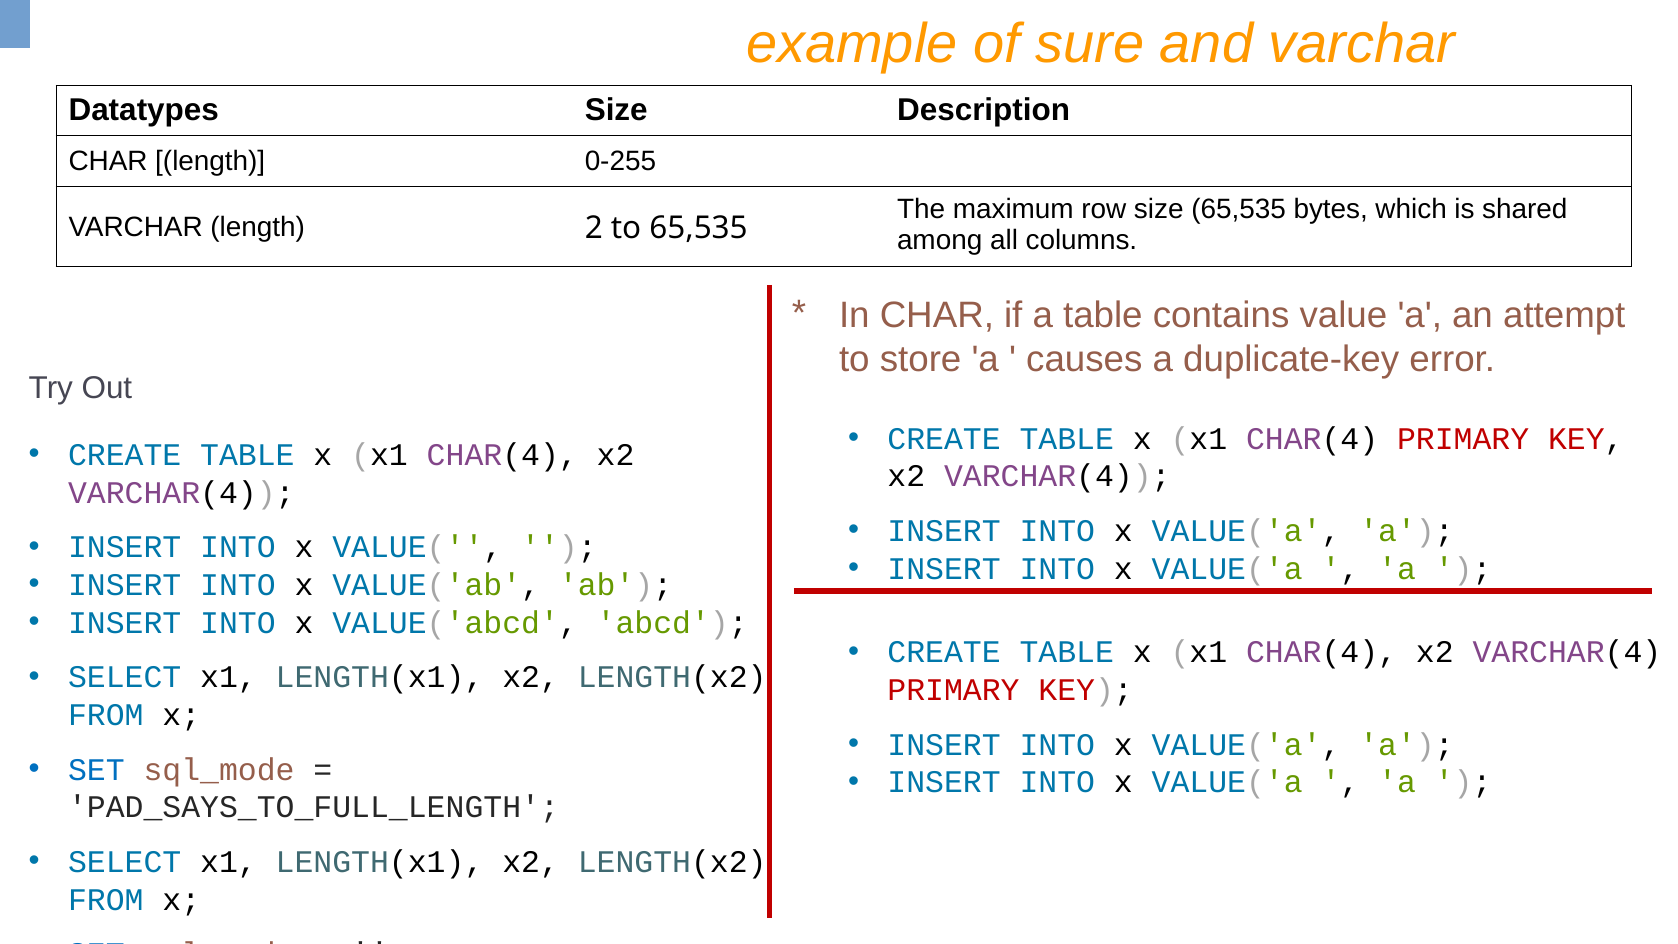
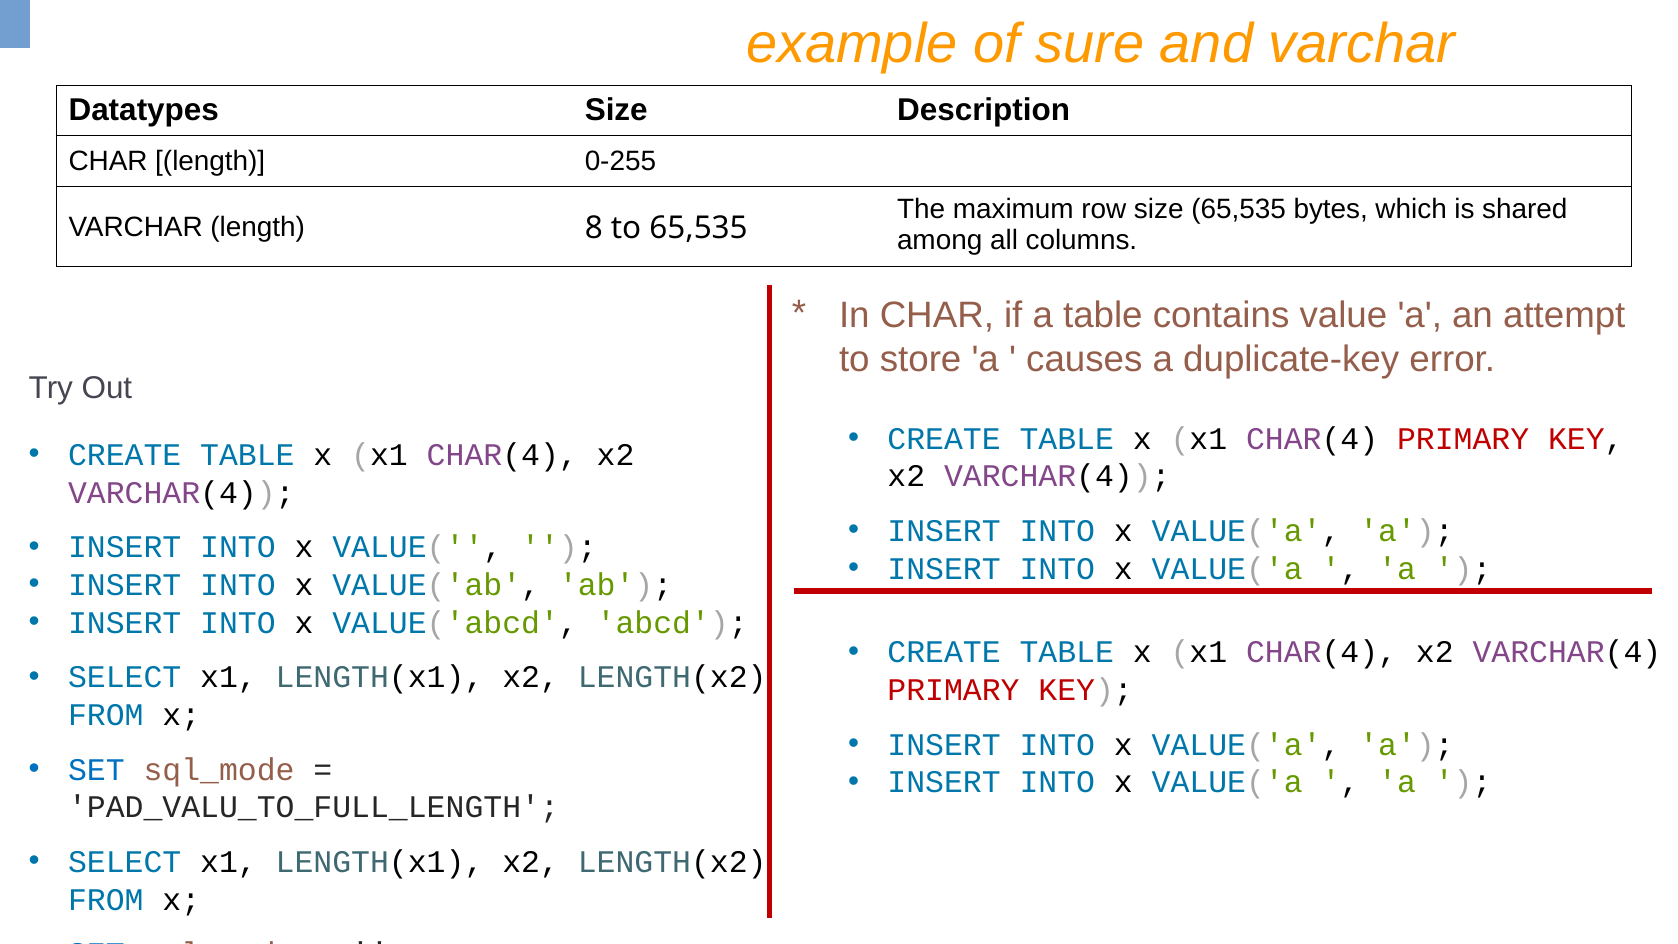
2: 2 -> 8
PAD_SAYS_TO_FULL_LENGTH: PAD_SAYS_TO_FULL_LENGTH -> PAD_VALU_TO_FULL_LENGTH
